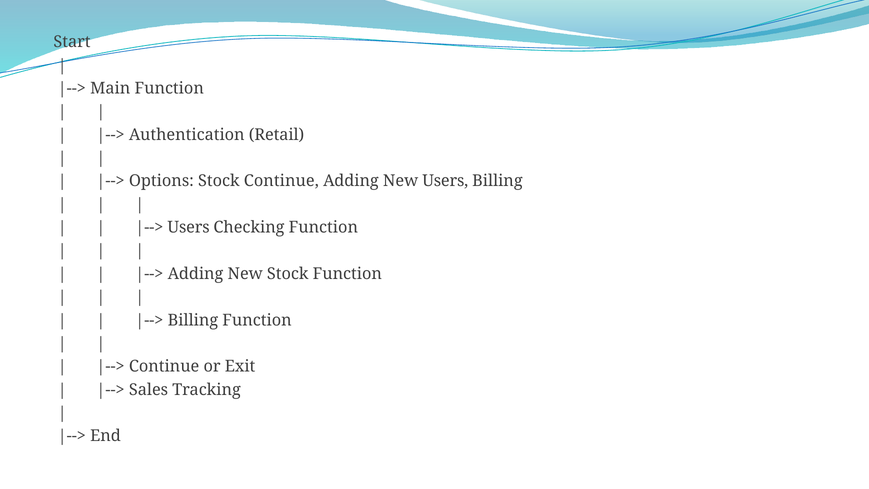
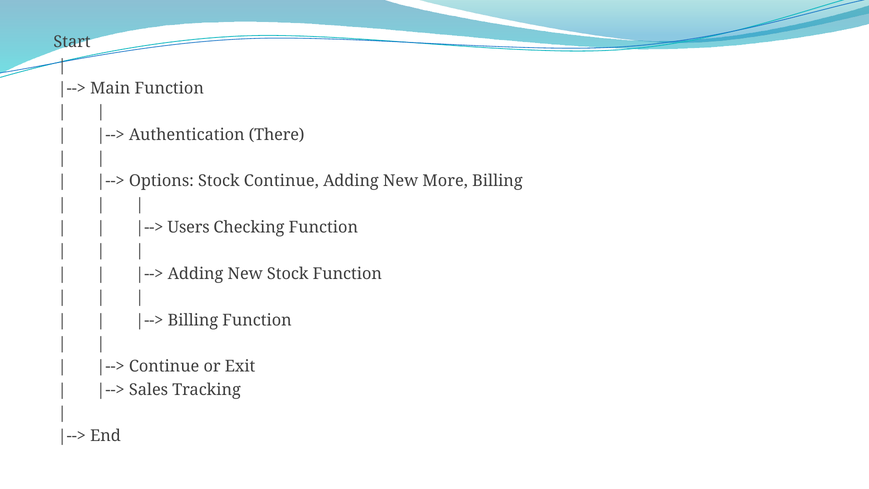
Retail: Retail -> There
New Users: Users -> More
